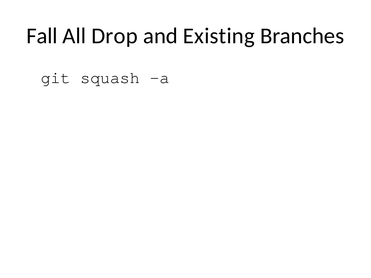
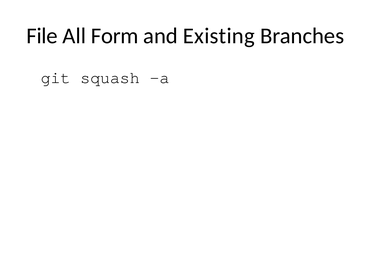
Fall: Fall -> File
Drop: Drop -> Form
